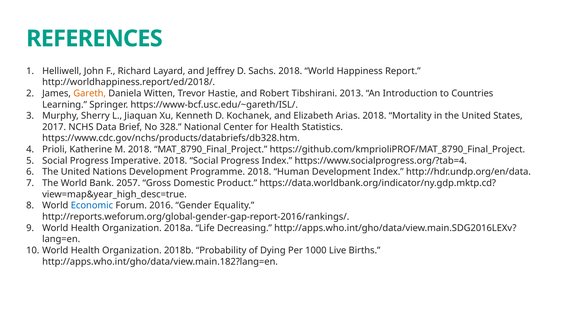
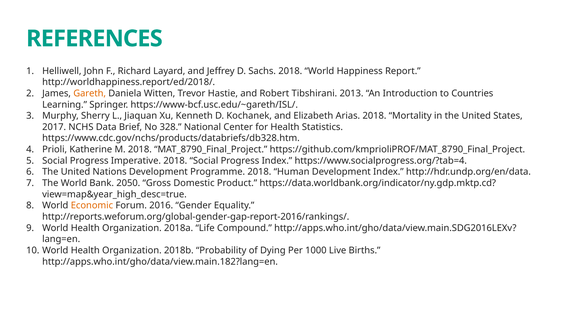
2057: 2057 -> 2050
Economic colour: blue -> orange
Decreasing: Decreasing -> Compound
